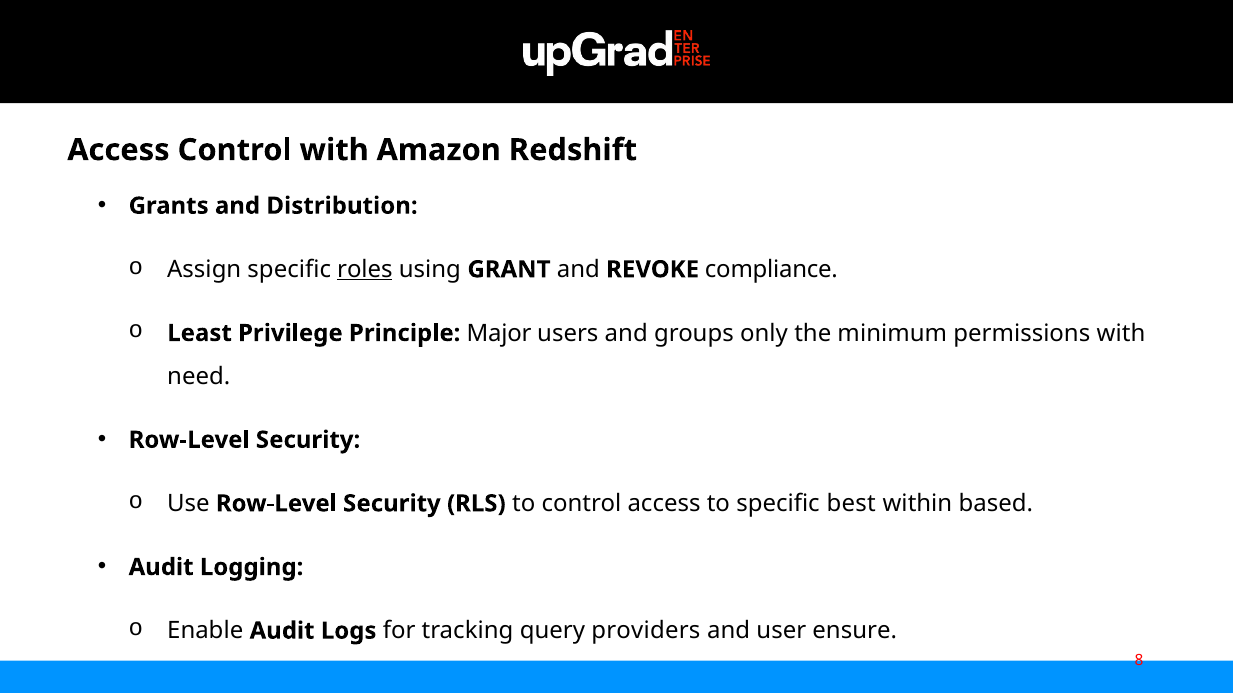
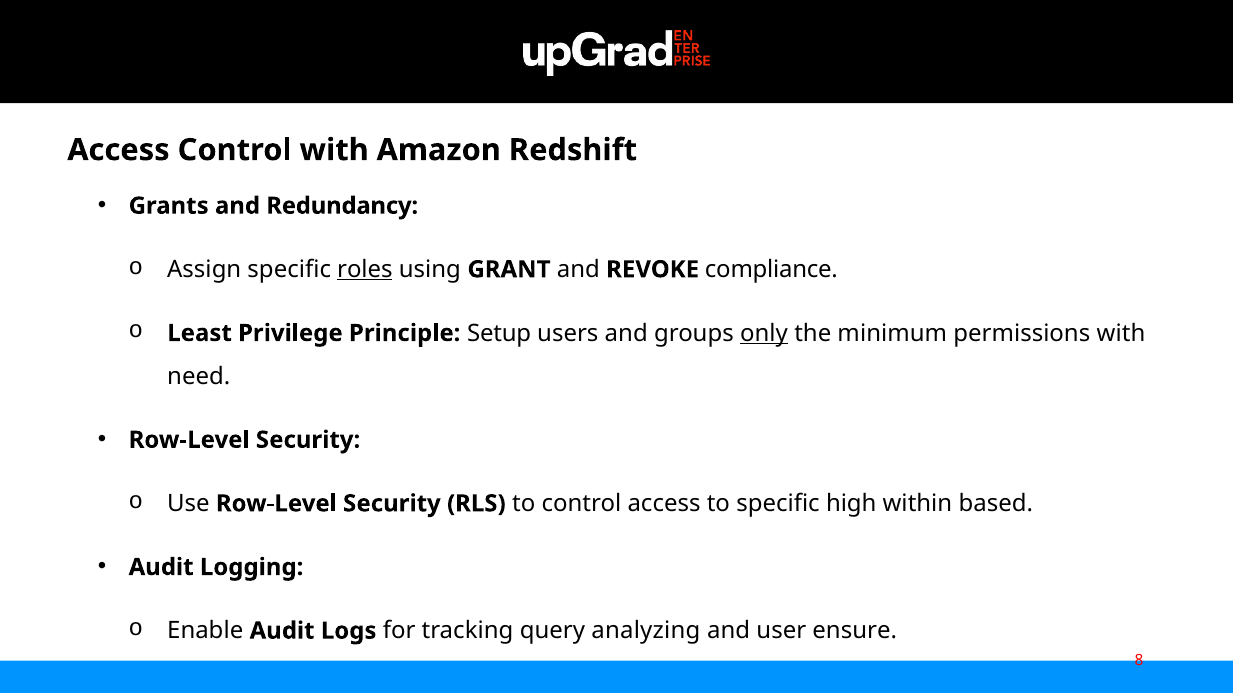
Distribution: Distribution -> Redundancy
Major: Major -> Setup
only underline: none -> present
best: best -> high
providers: providers -> analyzing
